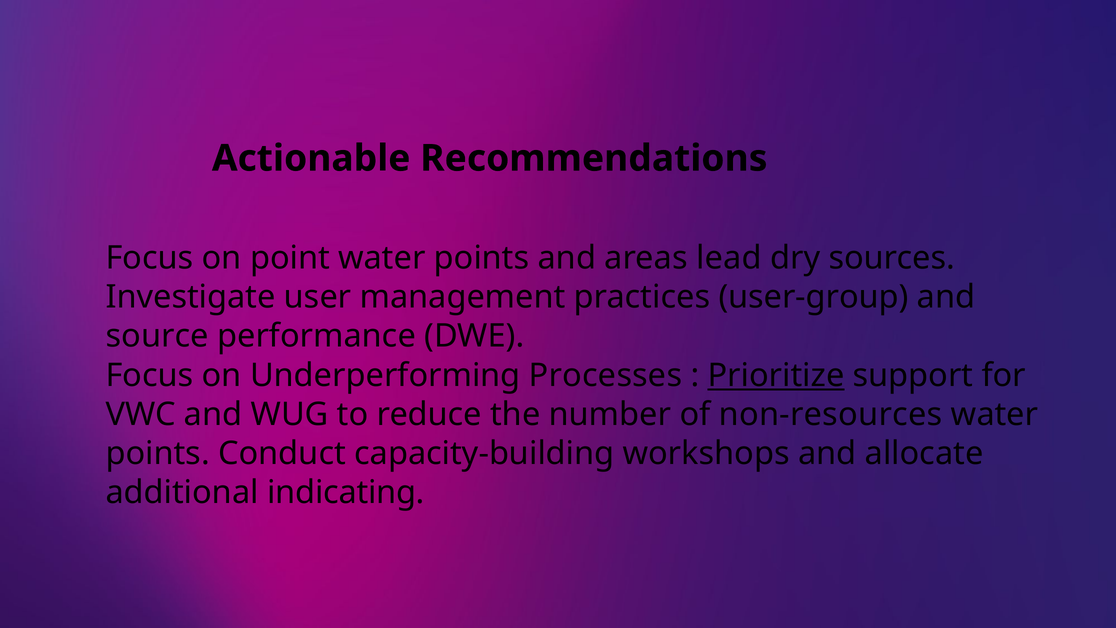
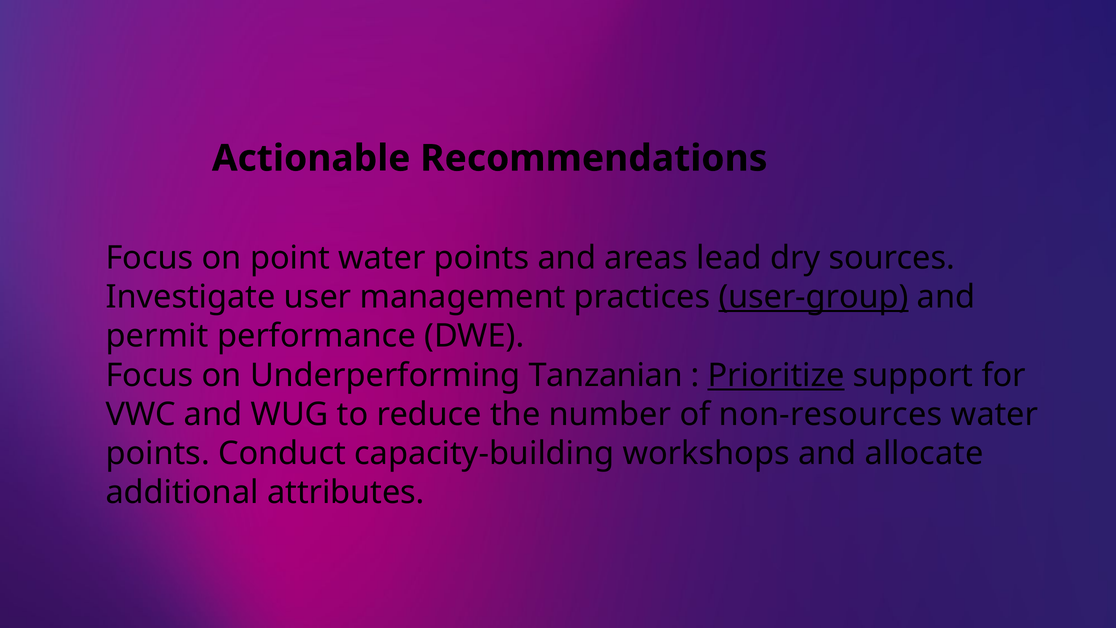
user-group underline: none -> present
source: source -> permit
Processes: Processes -> Tanzanian
indicating: indicating -> attributes
